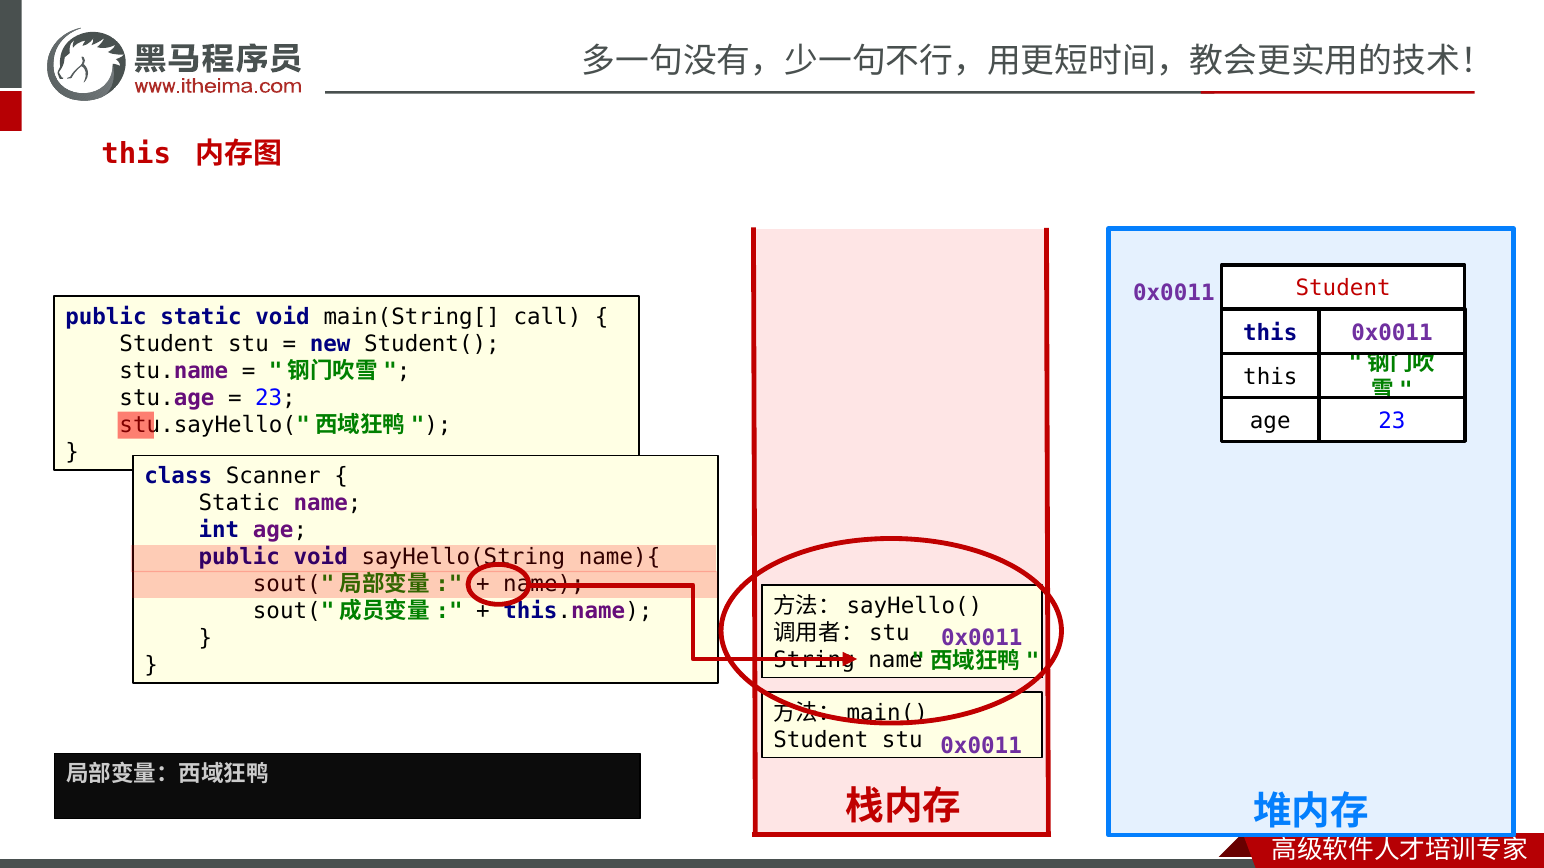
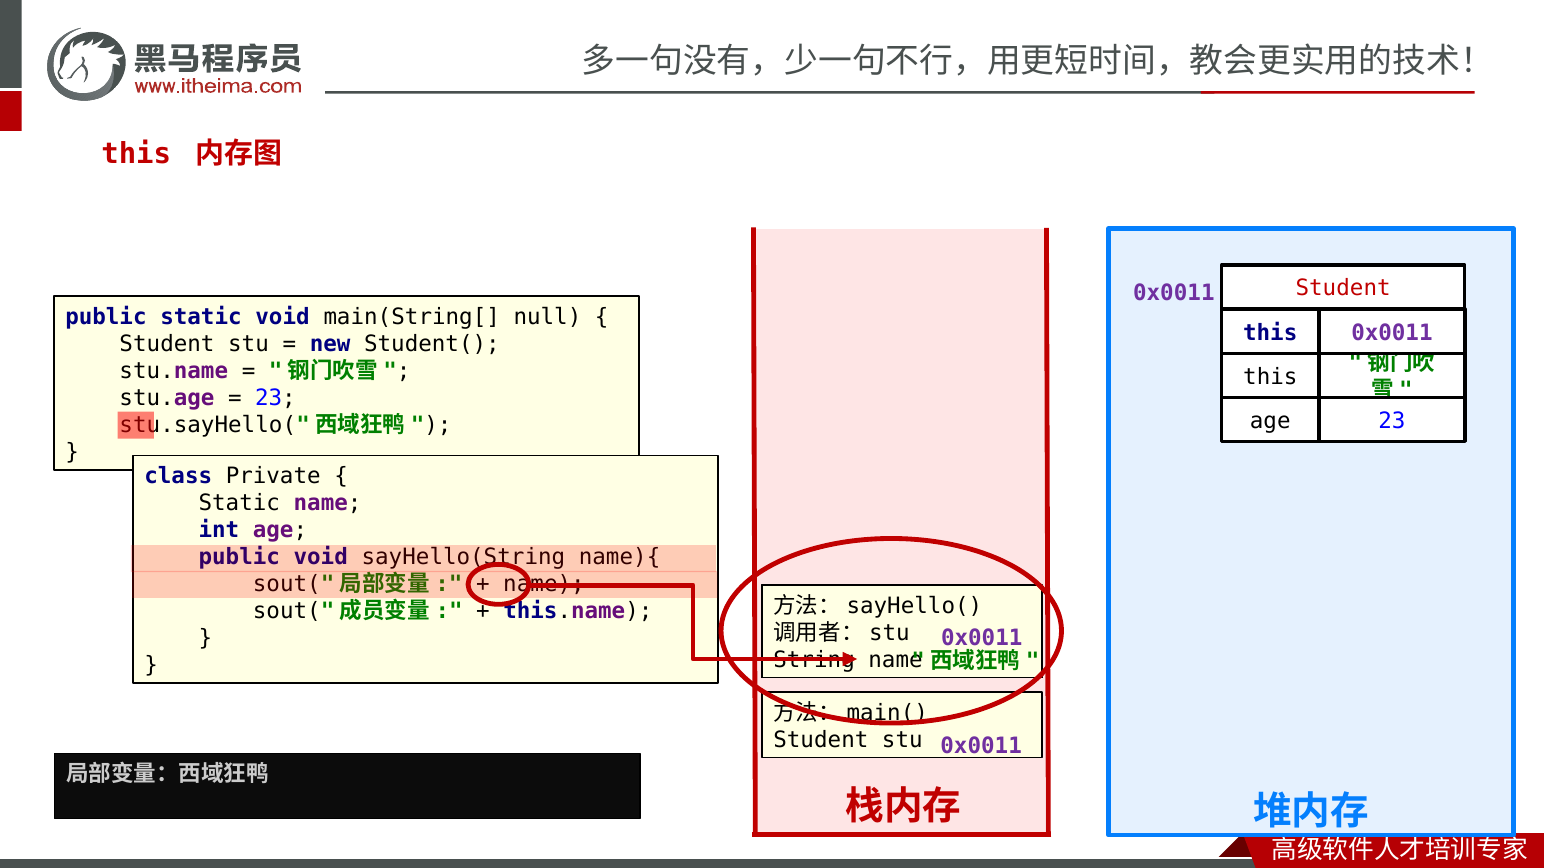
call: call -> null
Scanner: Scanner -> Private
